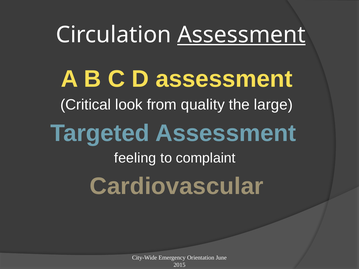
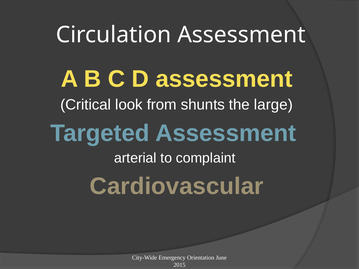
Assessment at (241, 35) underline: present -> none
quality: quality -> shunts
feeling: feeling -> arterial
